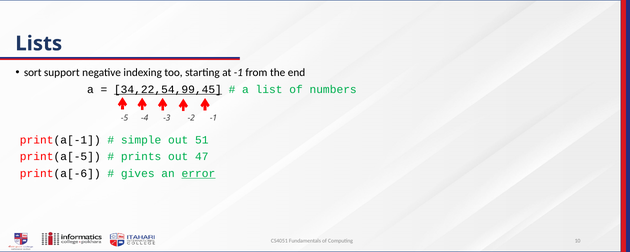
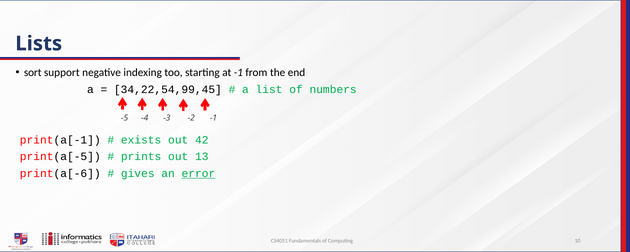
34,22,54,99,45 underline: present -> none
simple: simple -> exists
51: 51 -> 42
47: 47 -> 13
